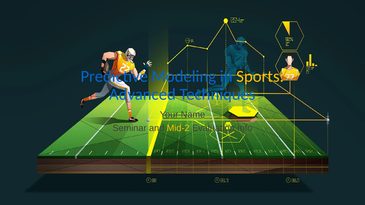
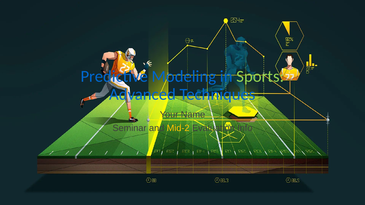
Sports colour: yellow -> light green
